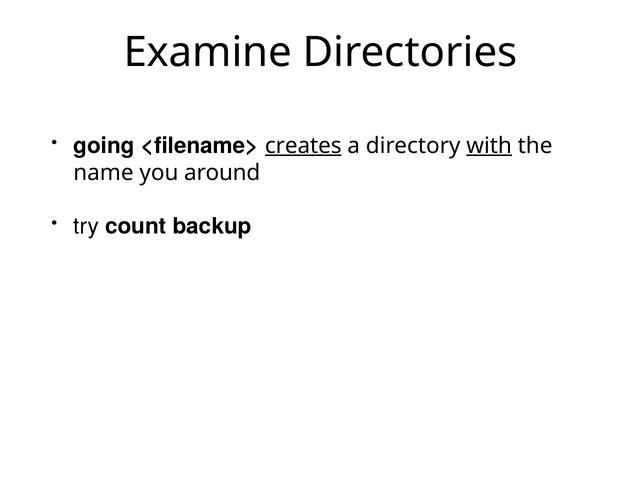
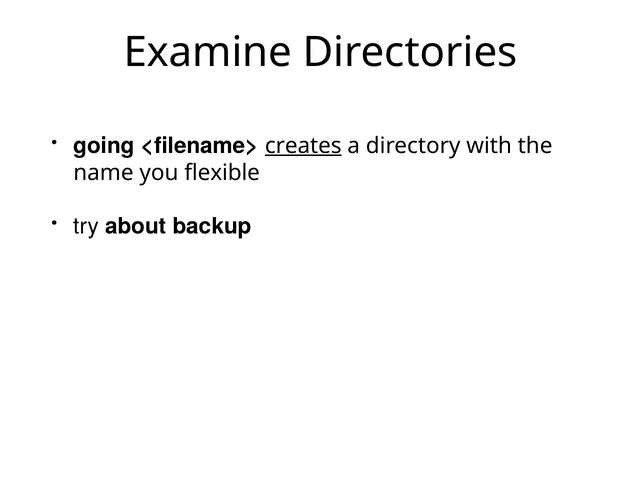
with underline: present -> none
around: around -> flexible
count: count -> about
